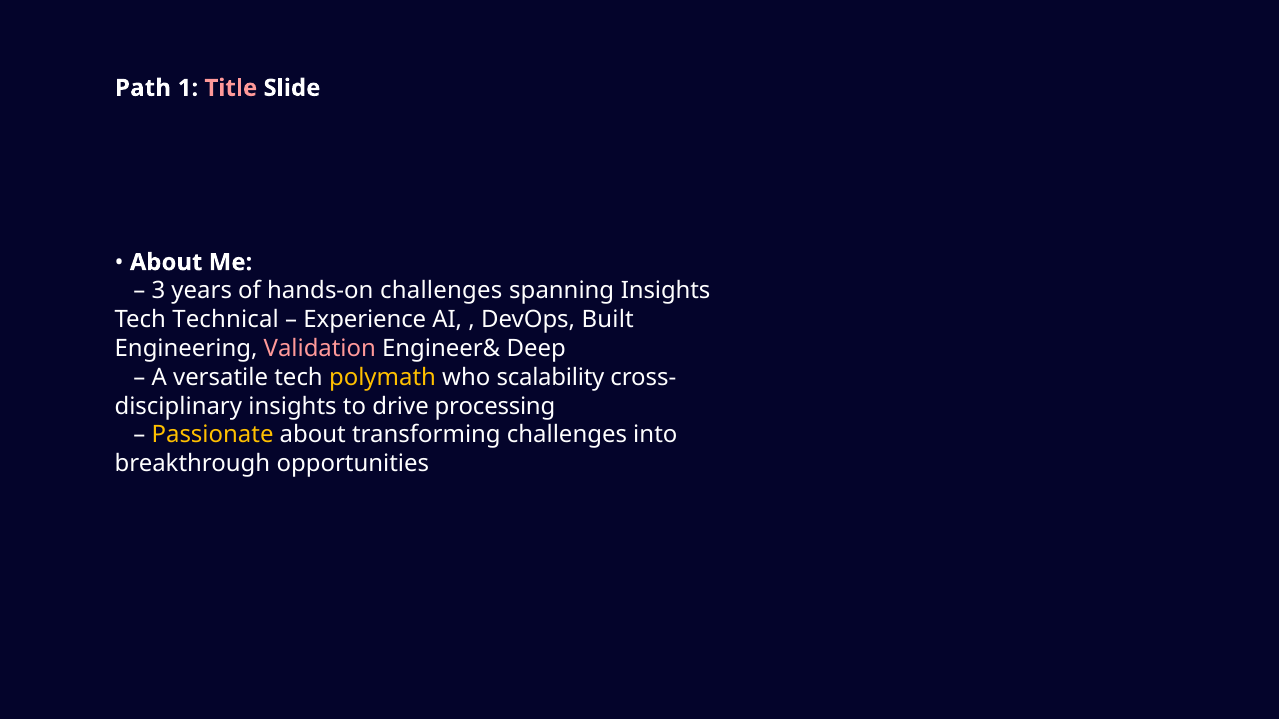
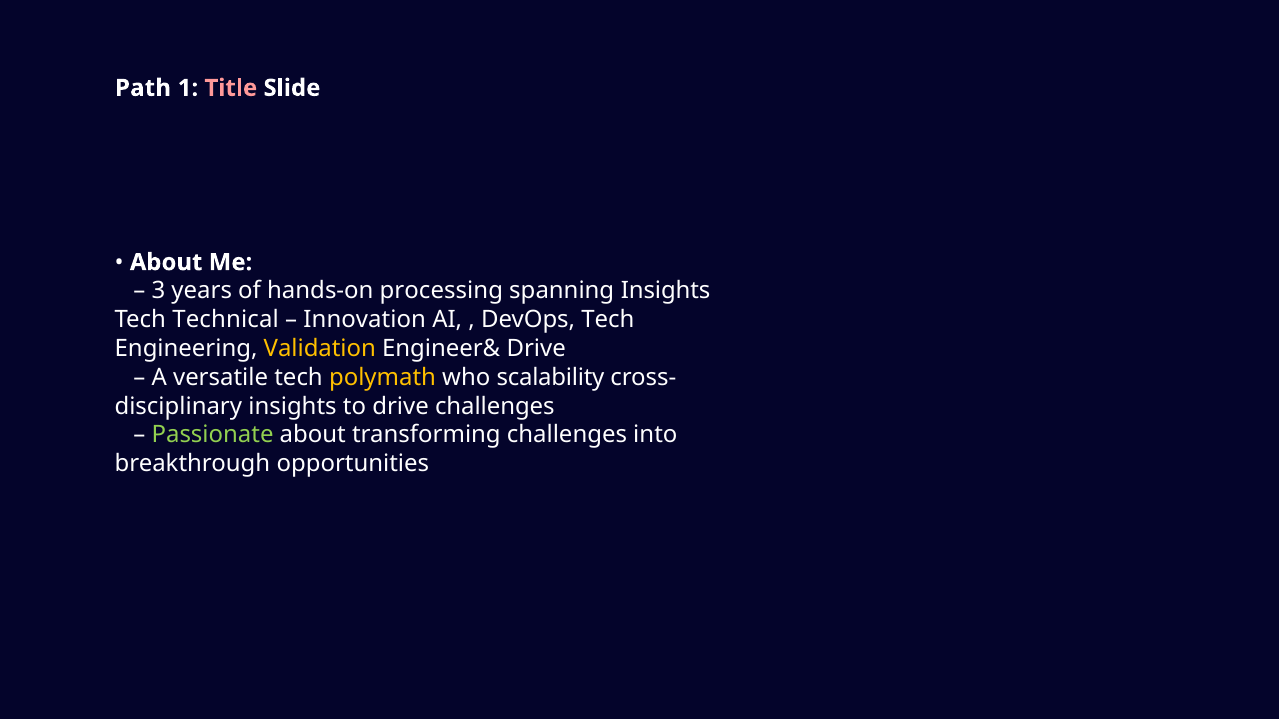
hands-on challenges: challenges -> processing
Experience: Experience -> Innovation
DevOps Built: Built -> Tech
Validation colour: pink -> yellow
Engineer& Deep: Deep -> Drive
drive processing: processing -> challenges
Passionate colour: yellow -> light green
